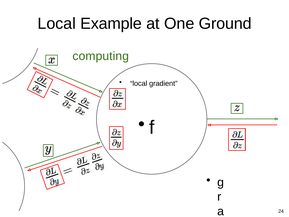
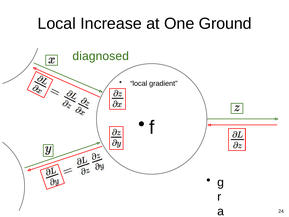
Example: Example -> Increase
computing: computing -> diagnosed
